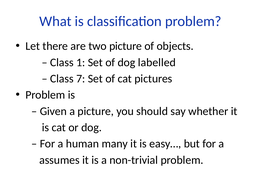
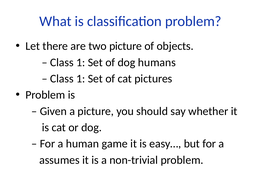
labelled: labelled -> humans
7 at (81, 79): 7 -> 1
many: many -> game
